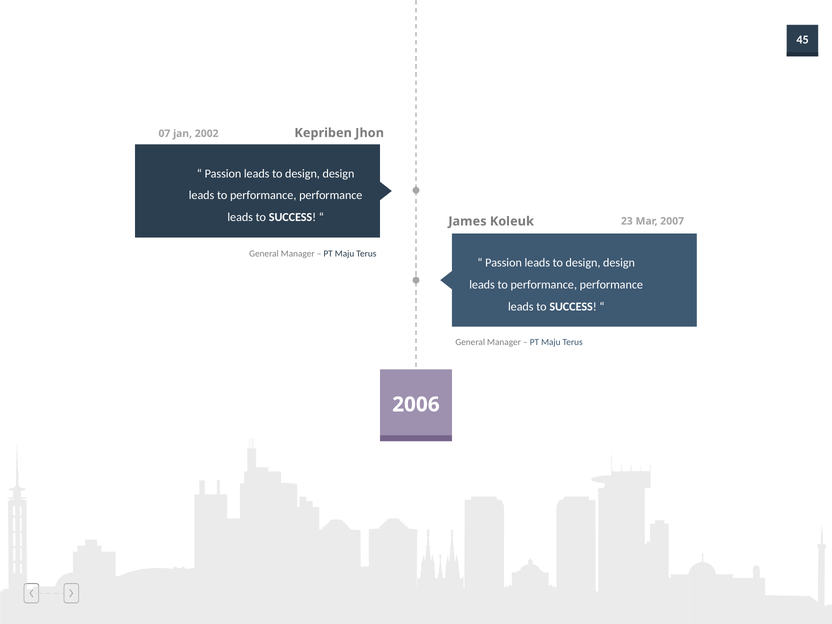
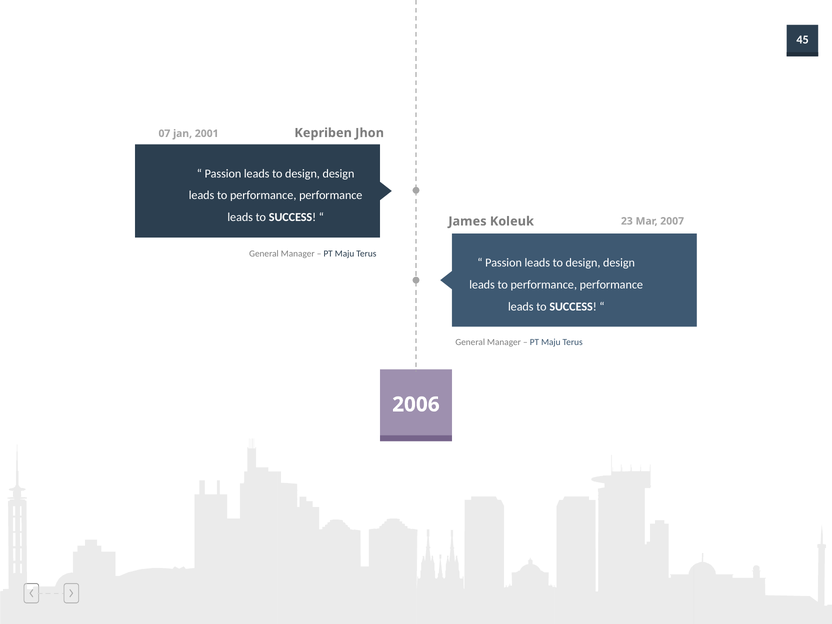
2002: 2002 -> 2001
